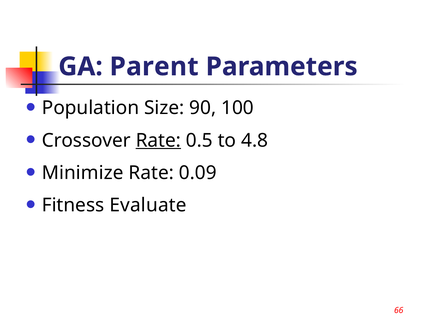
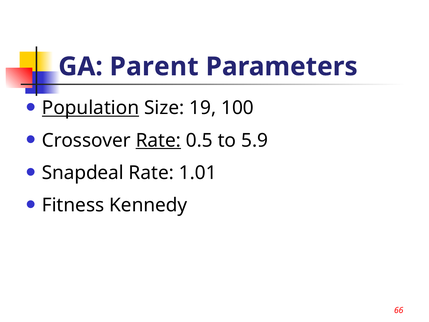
Population underline: none -> present
90: 90 -> 19
4.8: 4.8 -> 5.9
Minimize: Minimize -> Snapdeal
0.09: 0.09 -> 1.01
Evaluate: Evaluate -> Kennedy
